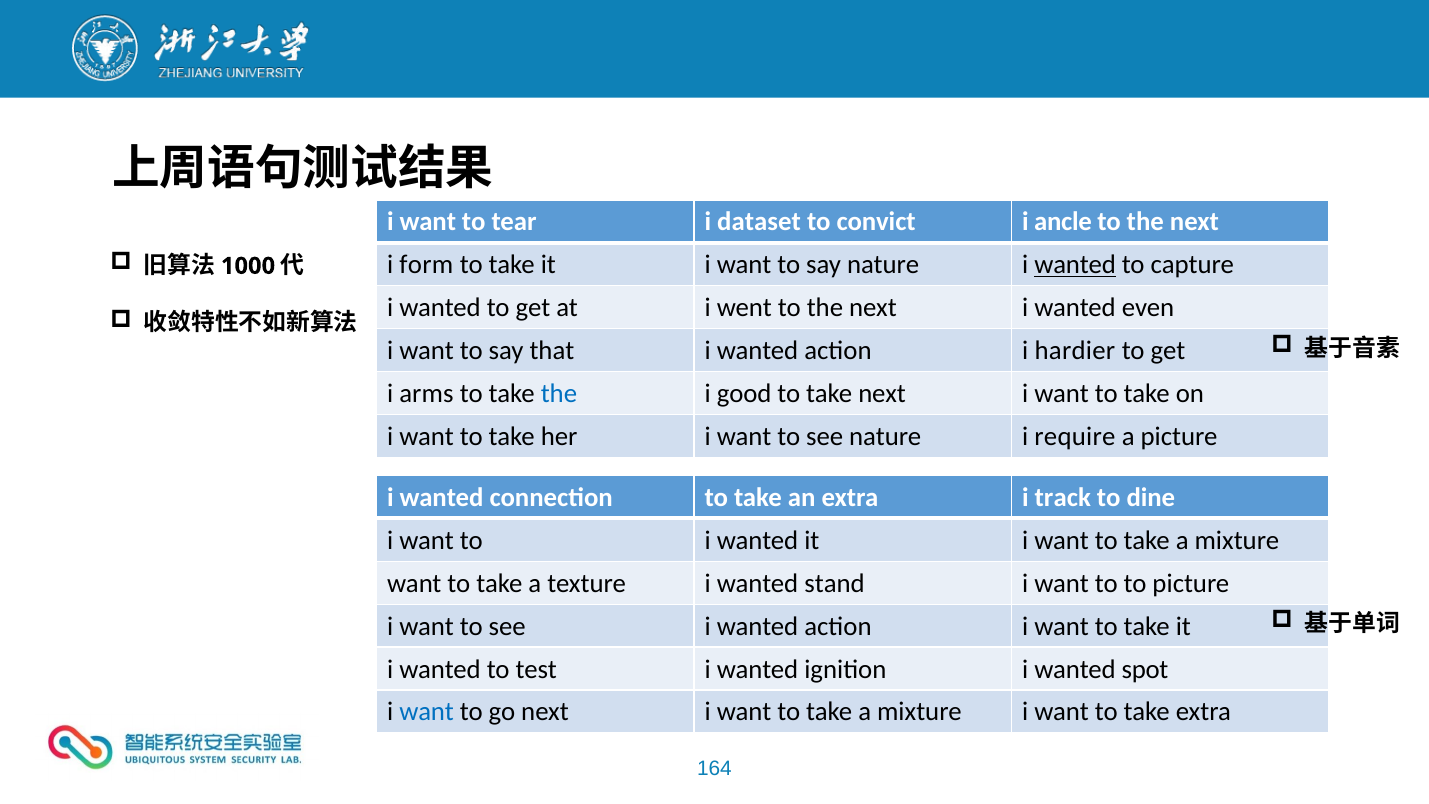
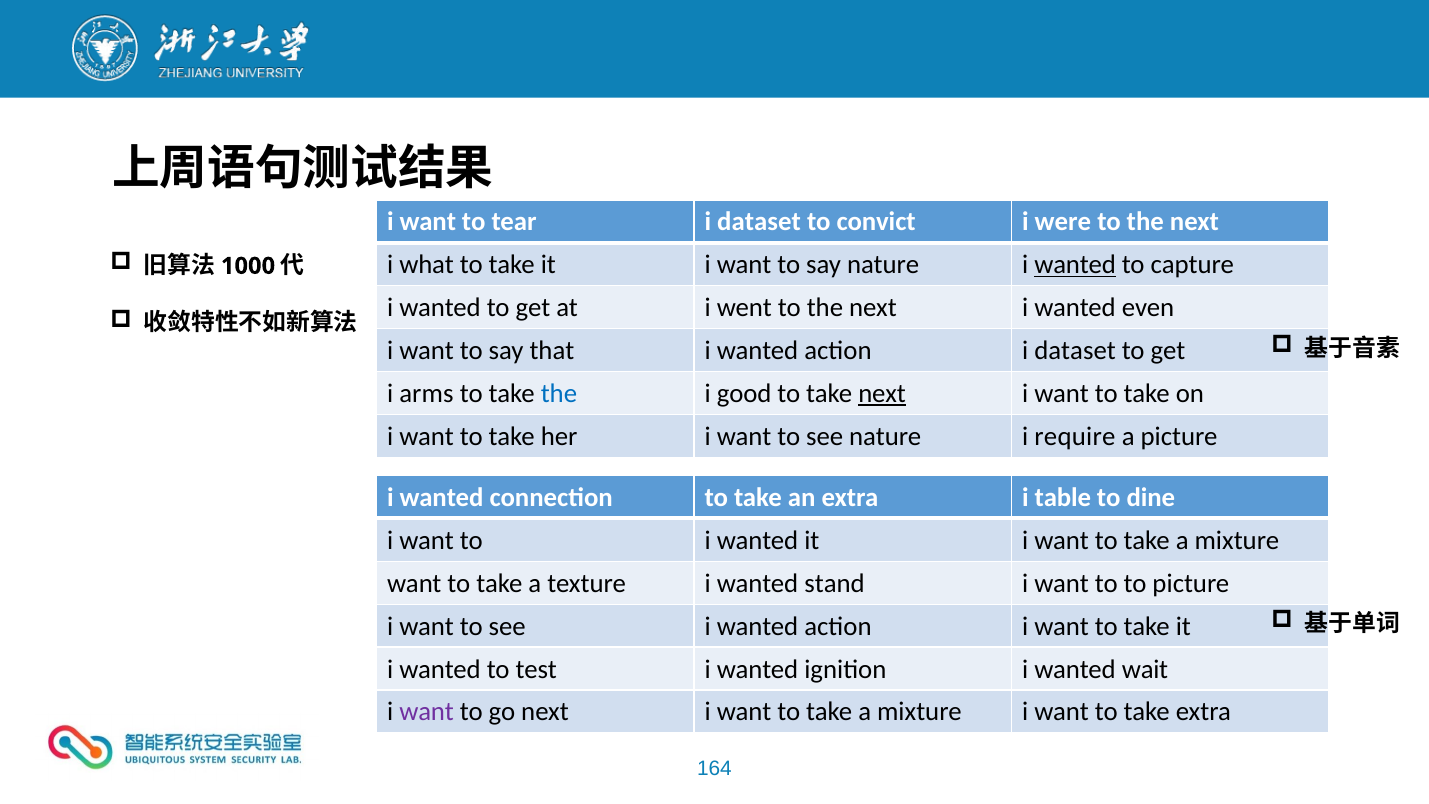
ancle: ancle -> were
form: form -> what
action i hardier: hardier -> dataset
next at (882, 394) underline: none -> present
track: track -> table
spot: spot -> wait
want at (427, 712) colour: blue -> purple
